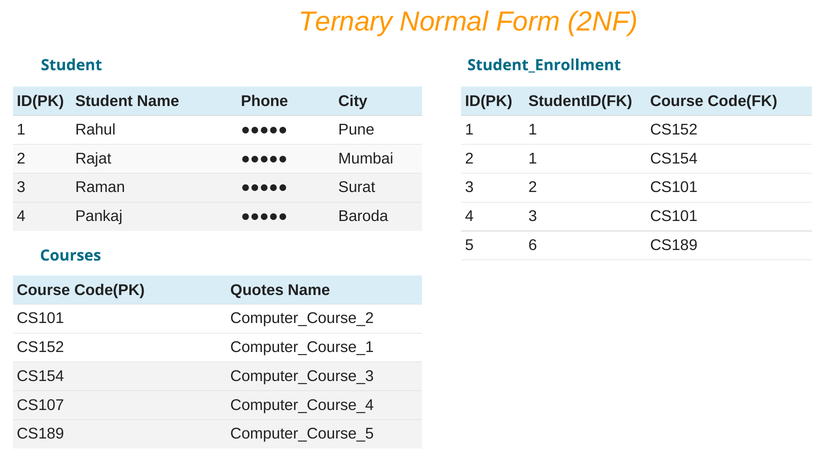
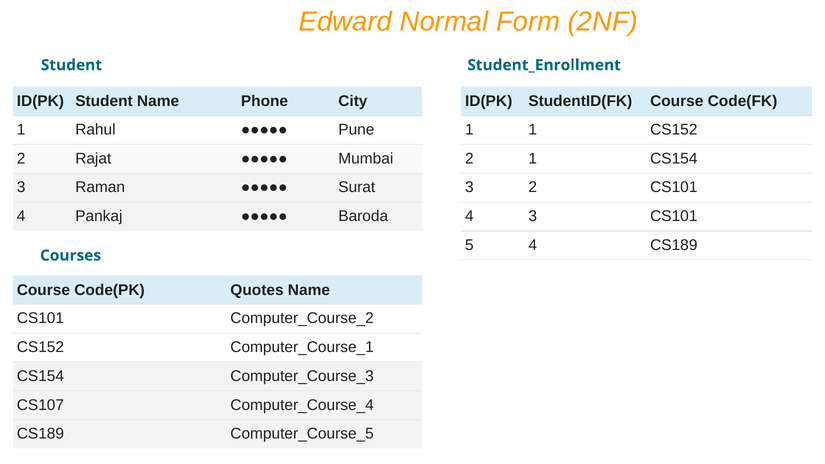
Ternary: Ternary -> Edward
5 6: 6 -> 4
